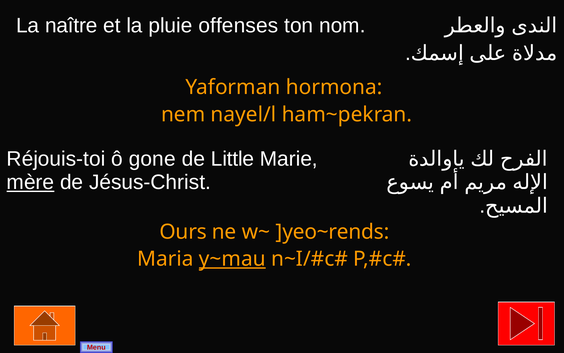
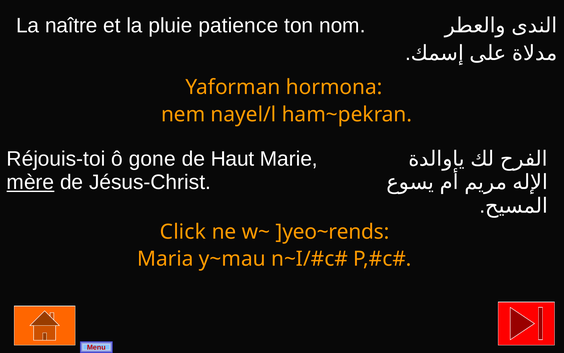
offenses: offenses -> patience
Little: Little -> Haut
Ours: Ours -> Click
y~mau underline: present -> none
